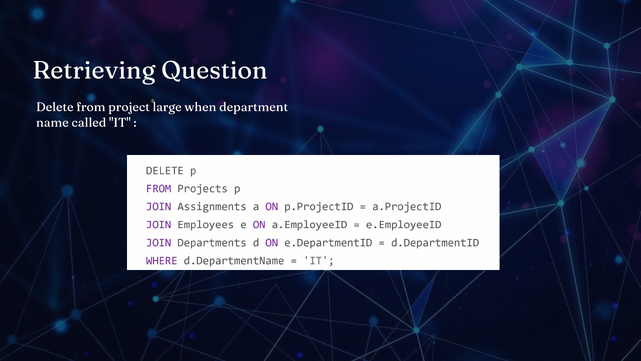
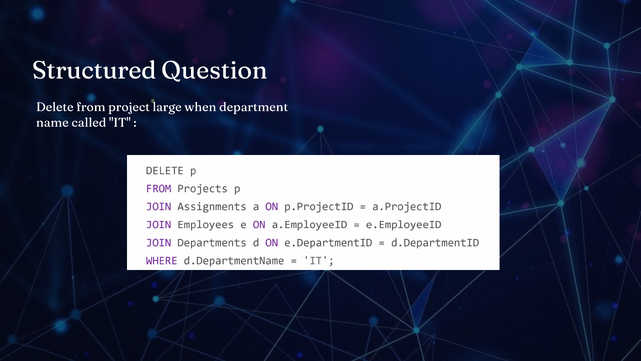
Retrieving: Retrieving -> Structured
